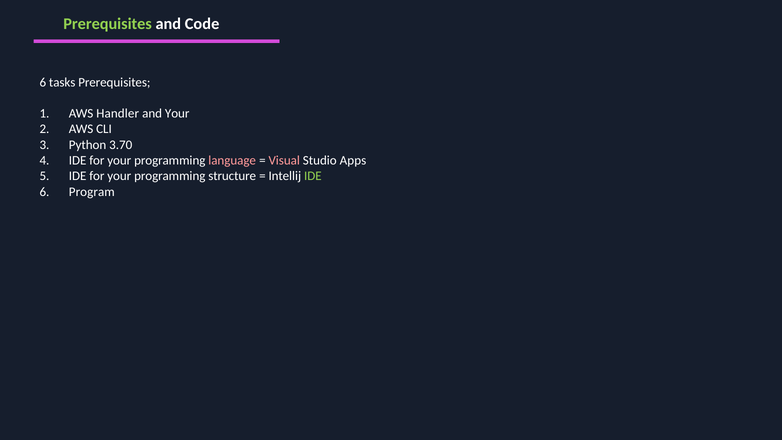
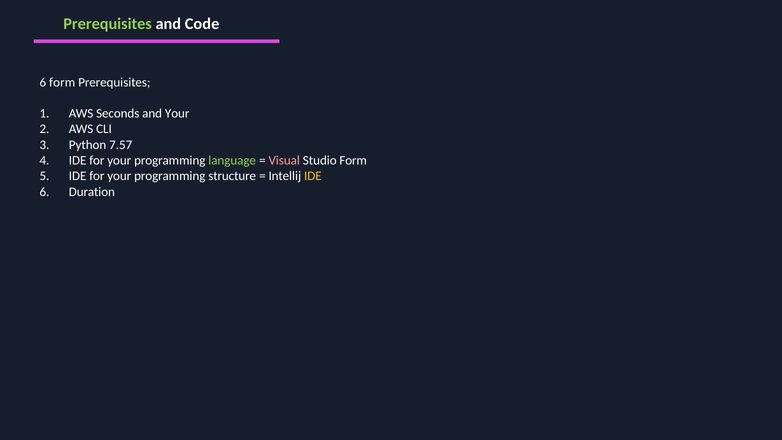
6 tasks: tasks -> form
Handler: Handler -> Seconds
3.70: 3.70 -> 7.57
language colour: pink -> light green
Studio Apps: Apps -> Form
IDE at (313, 176) colour: light green -> yellow
Program: Program -> Duration
